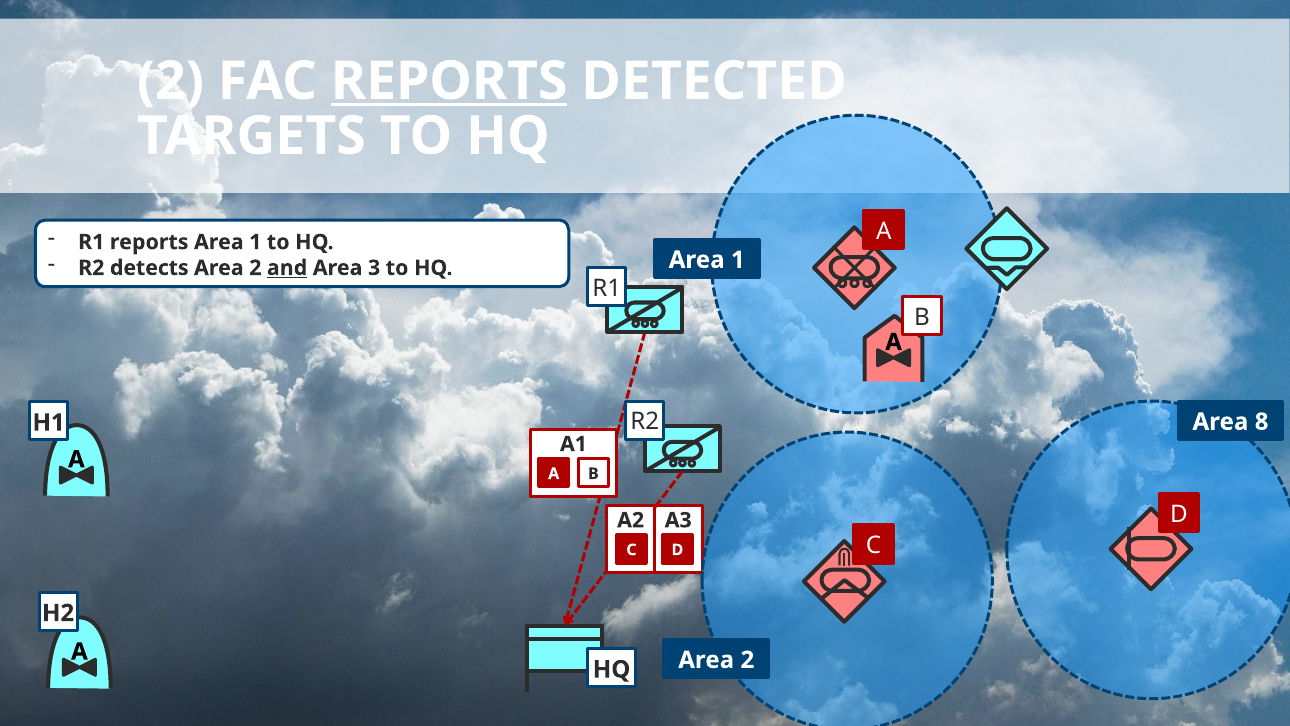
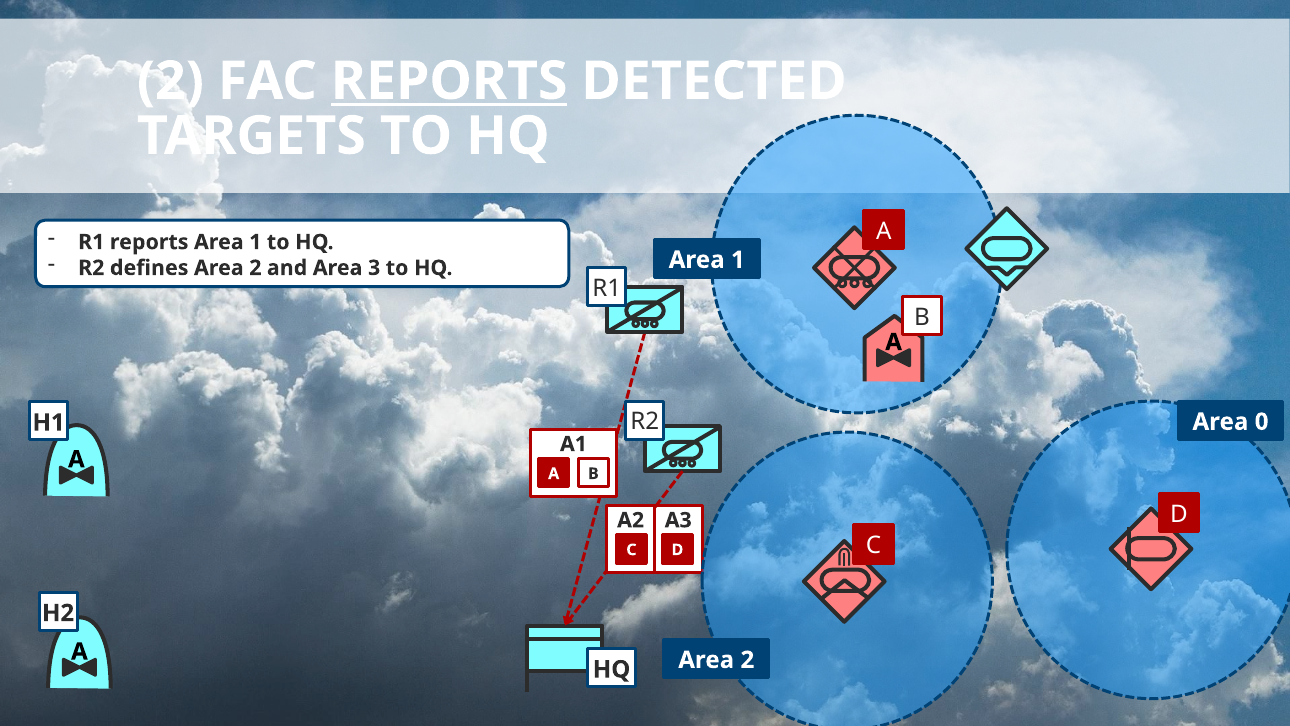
detects: detects -> defines
and underline: present -> none
8: 8 -> 0
